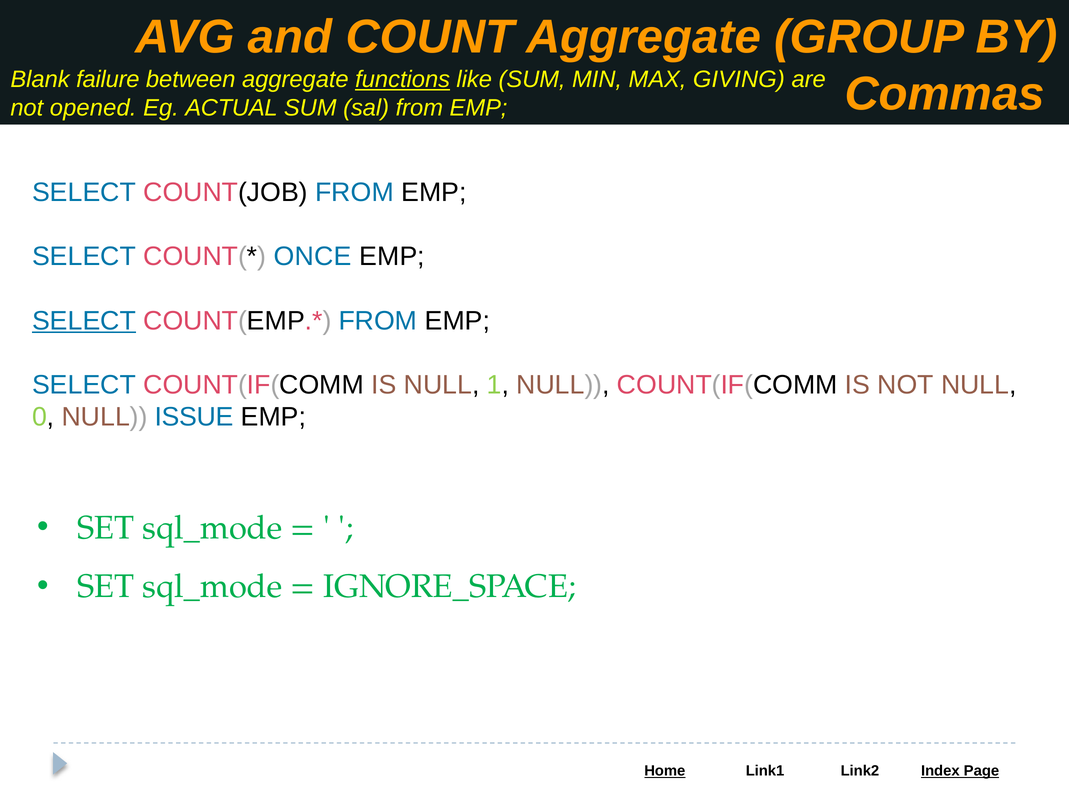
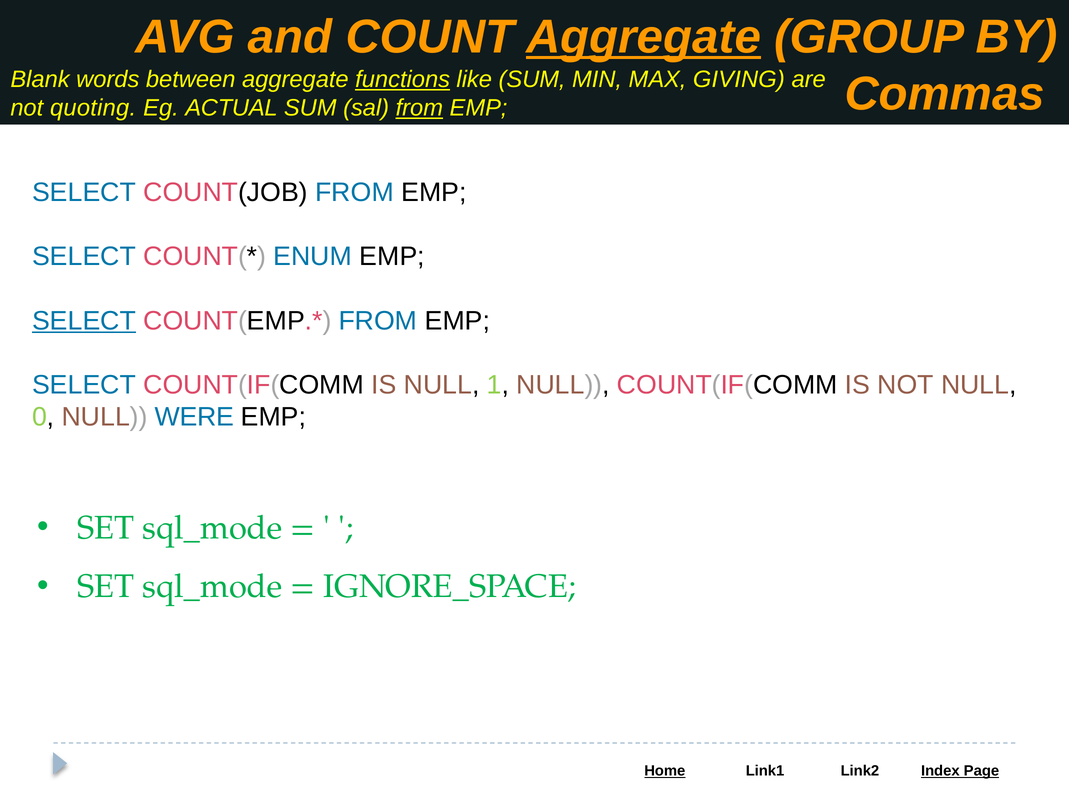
Aggregate at (644, 37) underline: none -> present
failure: failure -> words
opened: opened -> quoting
from at (419, 108) underline: none -> present
ONCE: ONCE -> ENUM
ISSUE: ISSUE -> WERE
